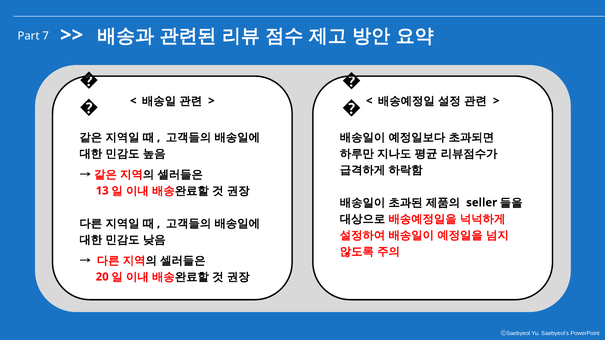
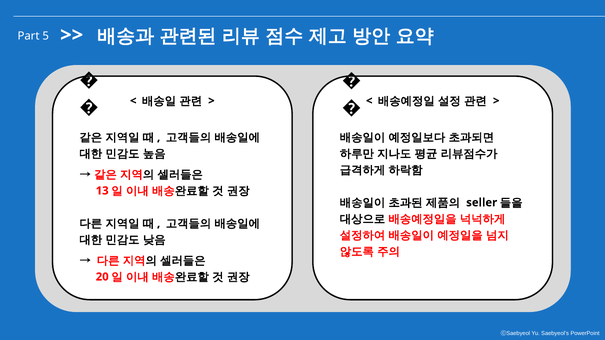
7: 7 -> 5
